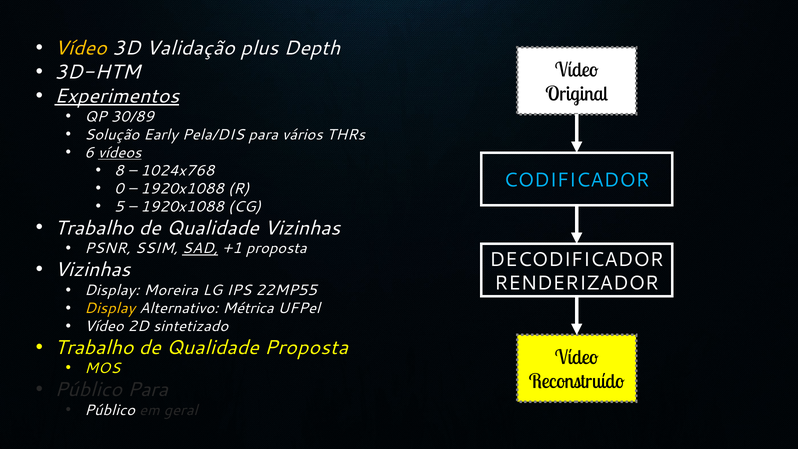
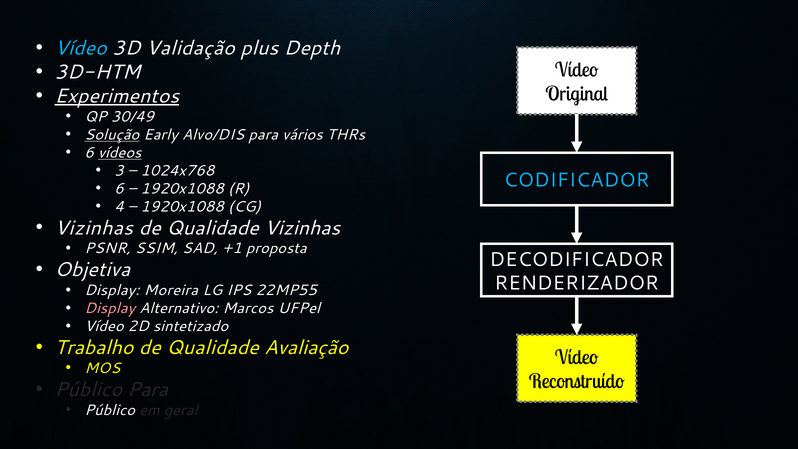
Vídeo at (81, 48) colour: yellow -> light blue
30/89: 30/89 -> 30/49
Solução underline: none -> present
Pela/DIS: Pela/DIS -> Alvo/DIS
8: 8 -> 3
0 at (119, 189): 0 -> 6
5: 5 -> 4
Trabalho at (94, 228): Trabalho -> Vizinhas
SAD underline: present -> none
Vizinhas at (92, 270): Vizinhas -> Objetiva
Display at (110, 308) colour: yellow -> pink
Métrica: Métrica -> Marcos
Qualidade Proposta: Proposta -> Avaliação
